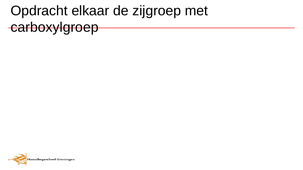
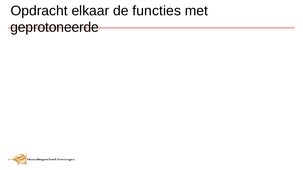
zijgroep: zijgroep -> functies
carboxylgroep: carboxylgroep -> geprotoneerde
